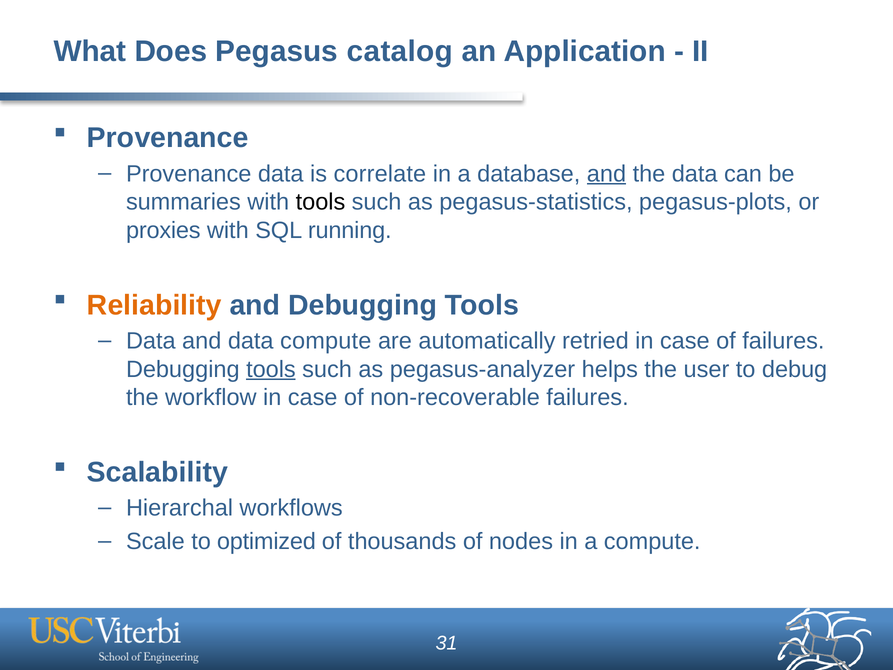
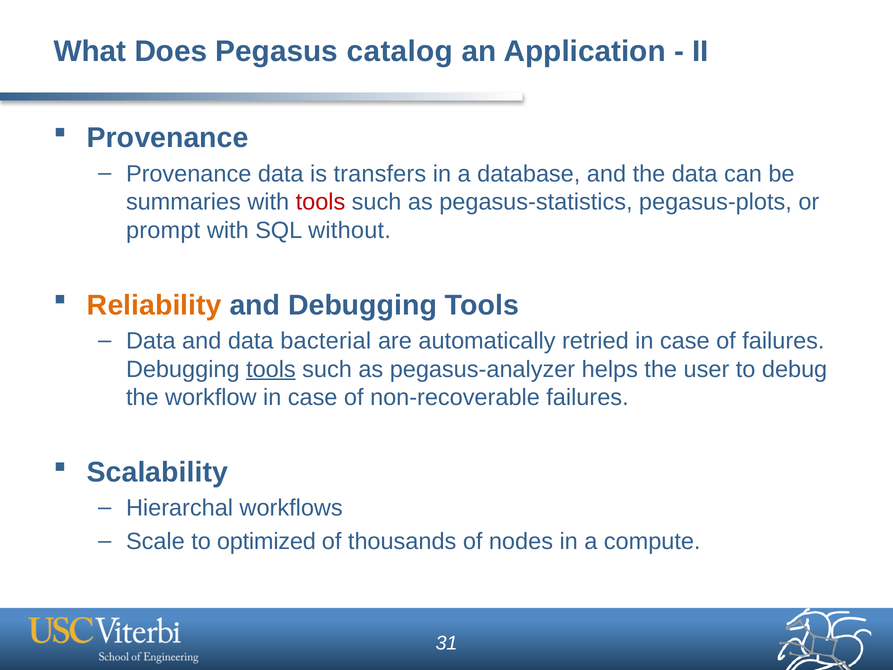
correlate: correlate -> transfers
and at (607, 174) underline: present -> none
tools at (320, 202) colour: black -> red
proxies: proxies -> prompt
running: running -> without
data compute: compute -> bacterial
